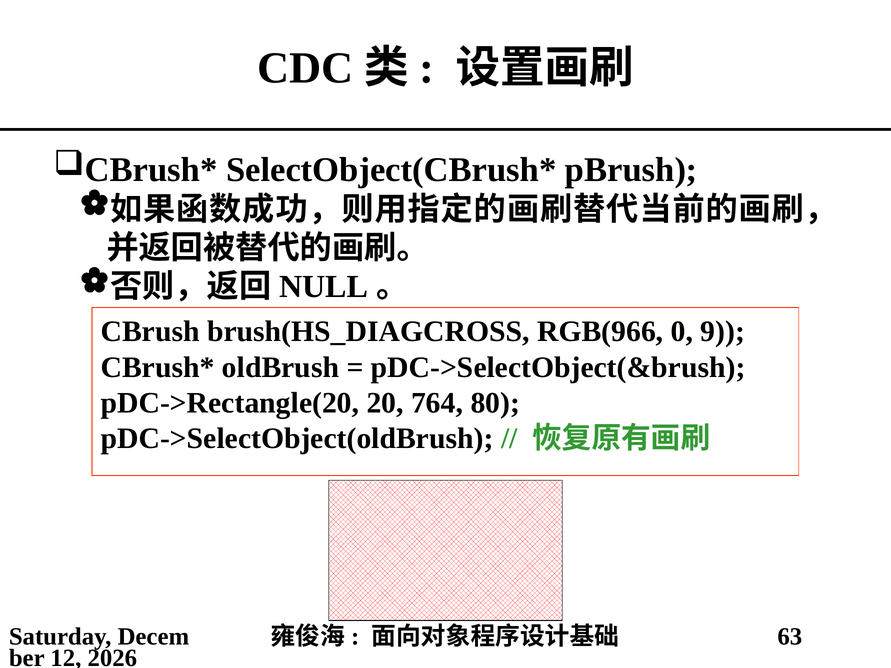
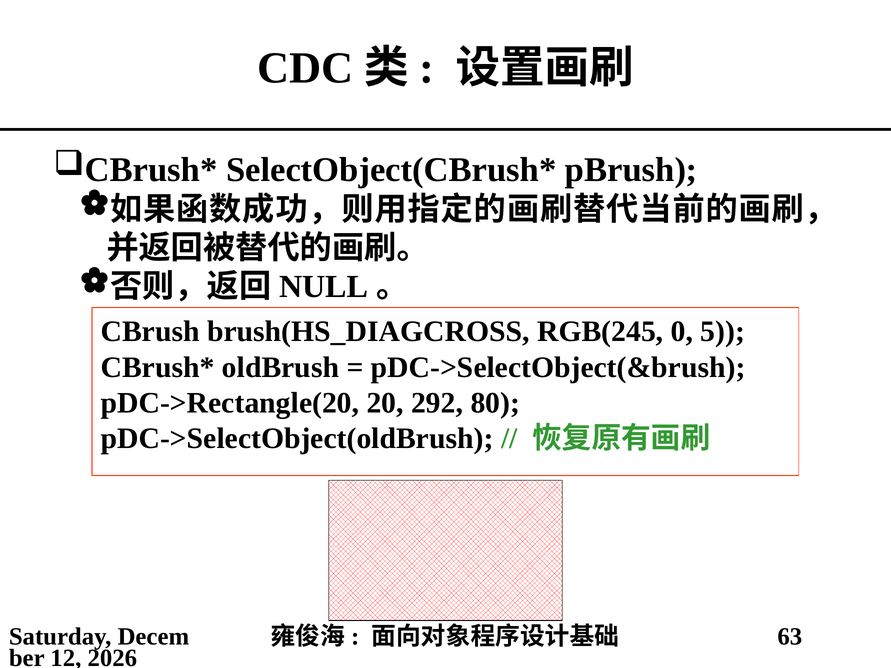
RGB(966: RGB(966 -> RGB(245
9: 9 -> 5
764: 764 -> 292
